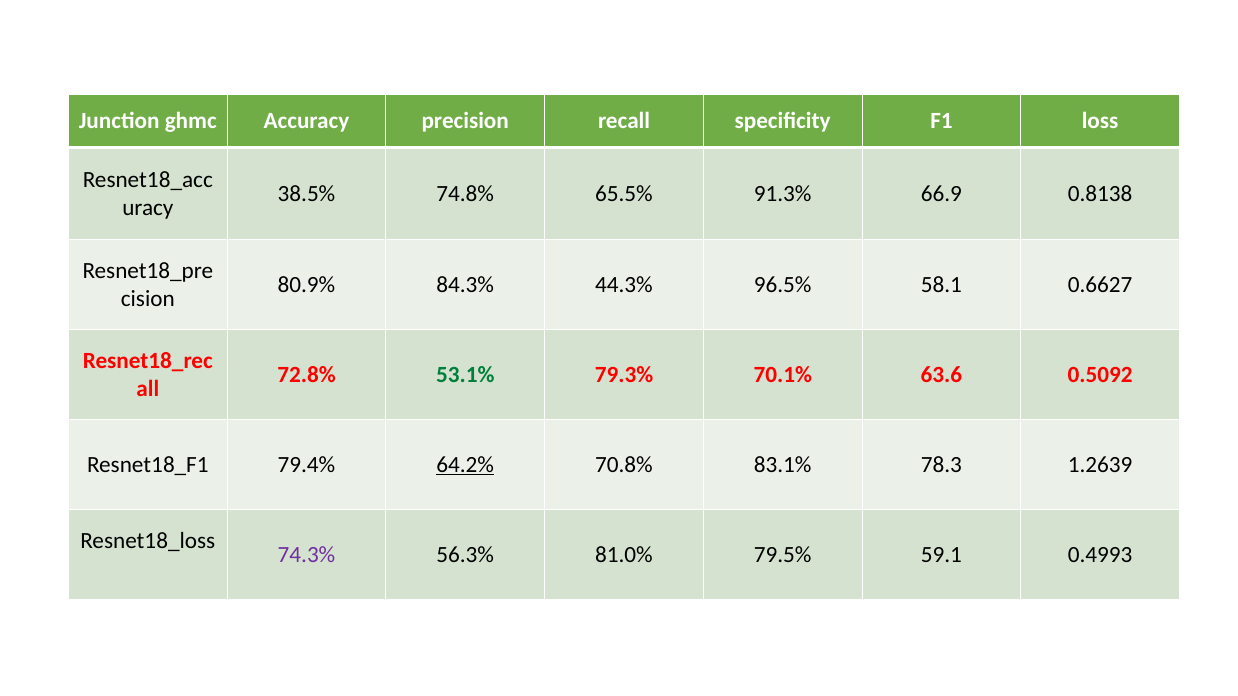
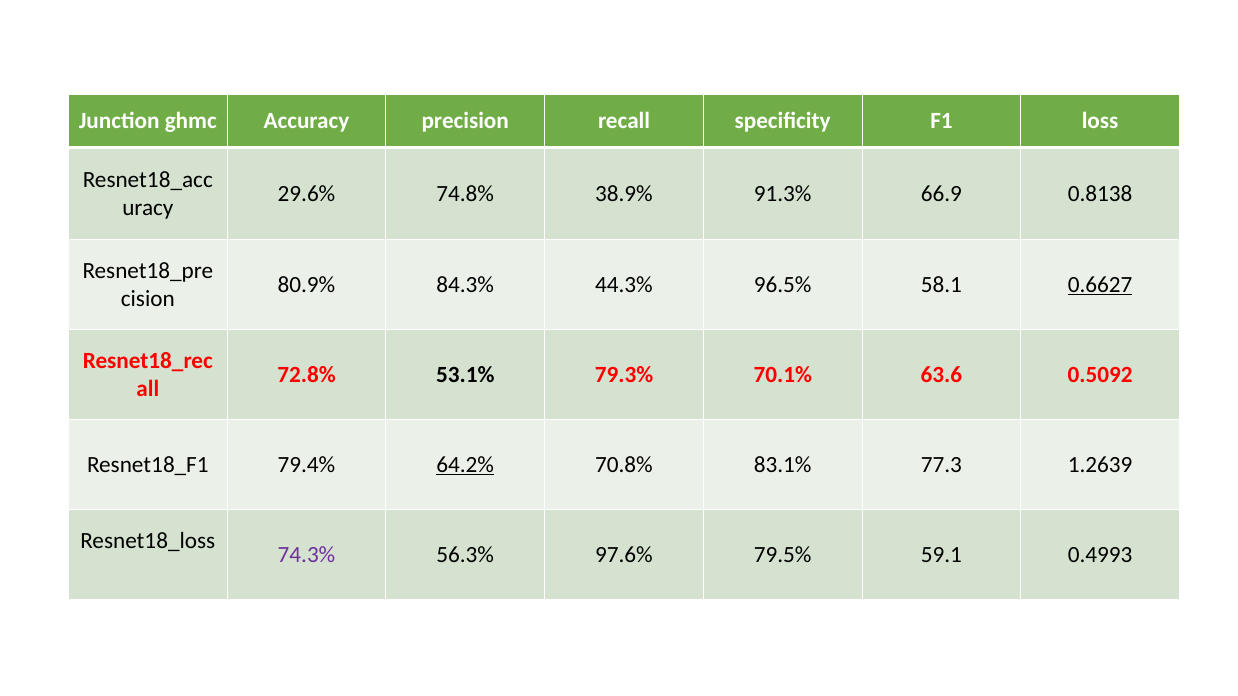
38.5%: 38.5% -> 29.6%
65.5%: 65.5% -> 38.9%
0.6627 underline: none -> present
53.1% colour: green -> black
78.3: 78.3 -> 77.3
81.0%: 81.0% -> 97.6%
